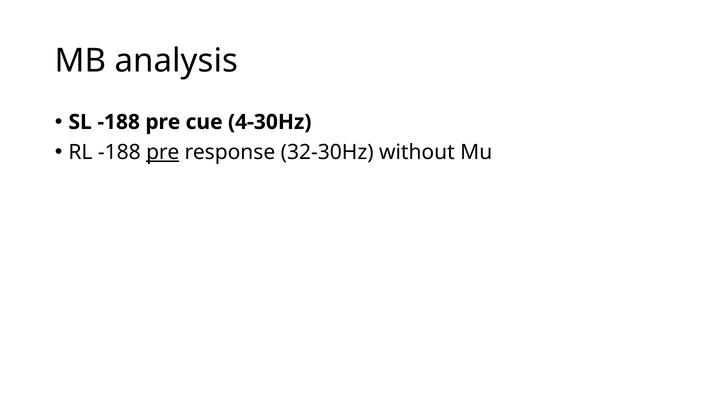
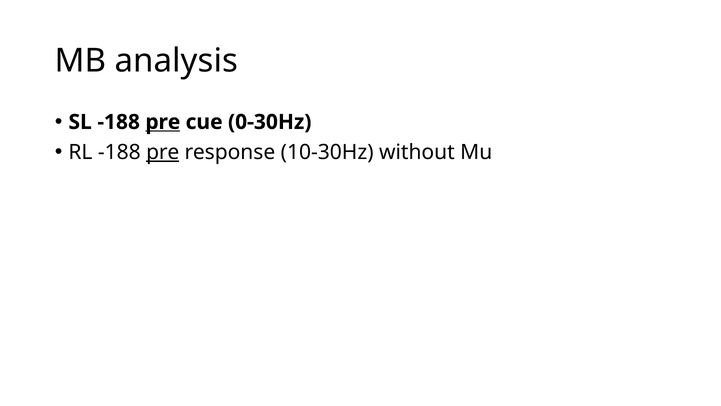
pre at (163, 122) underline: none -> present
4-30Hz: 4-30Hz -> 0-30Hz
32-30Hz: 32-30Hz -> 10-30Hz
